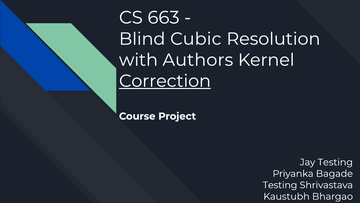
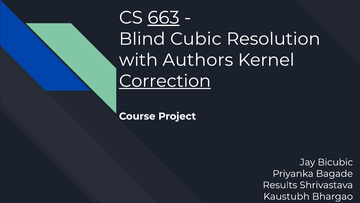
663 underline: none -> present
Jay Testing: Testing -> Bicubic
Testing at (280, 185): Testing -> Results
